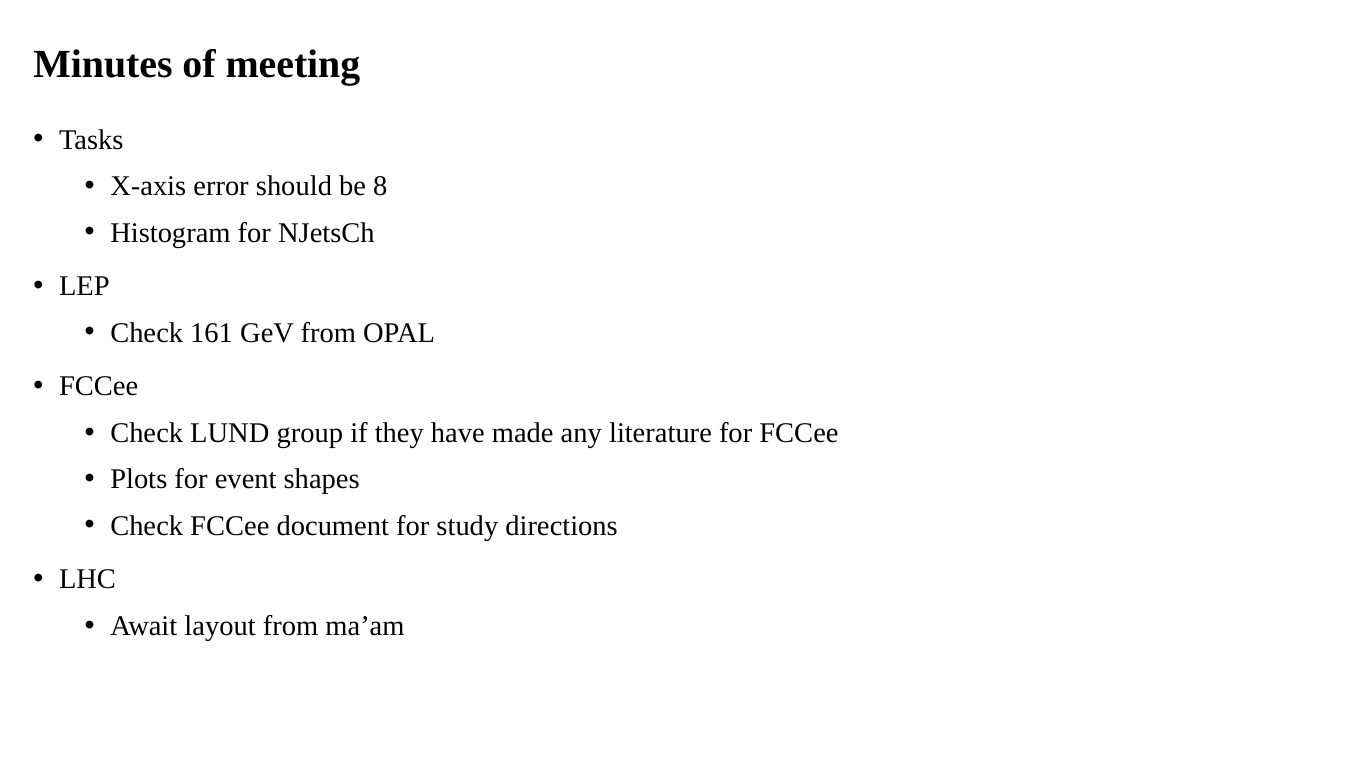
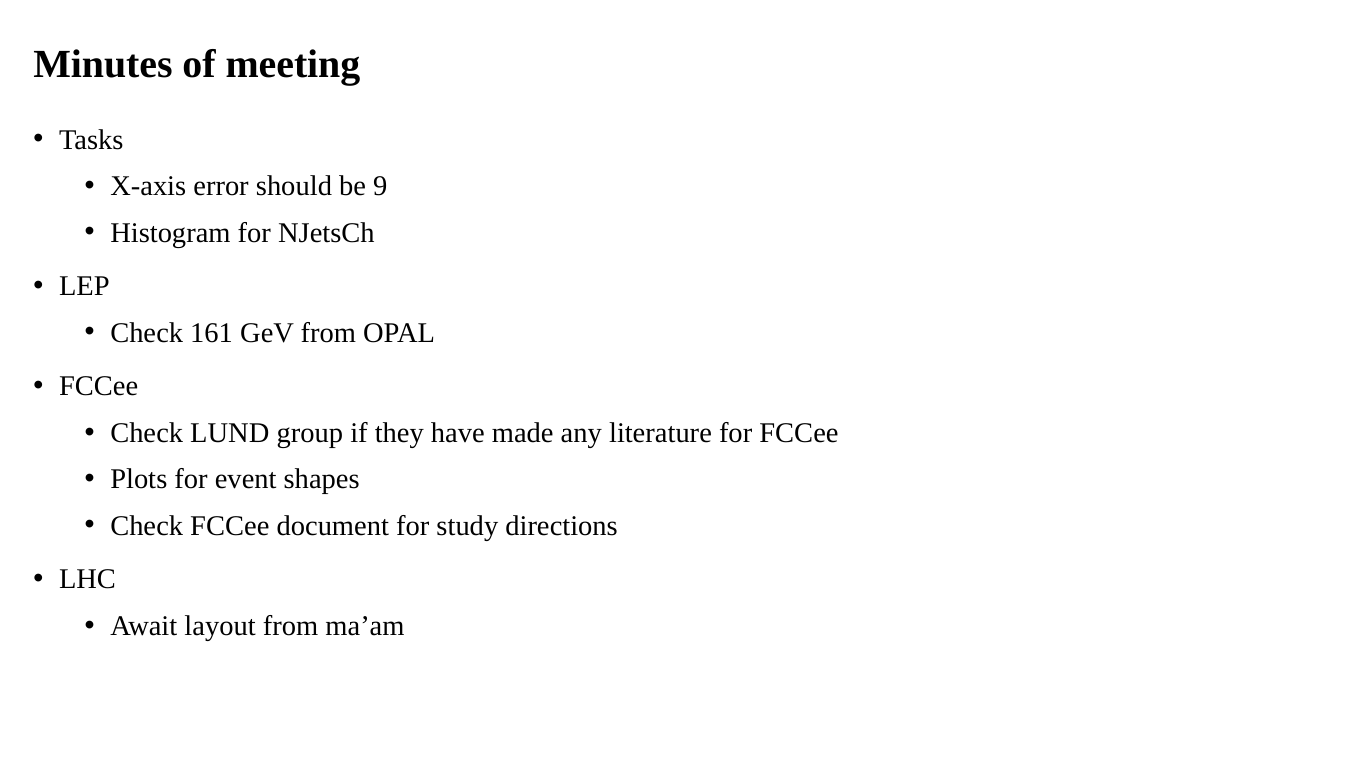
8: 8 -> 9
